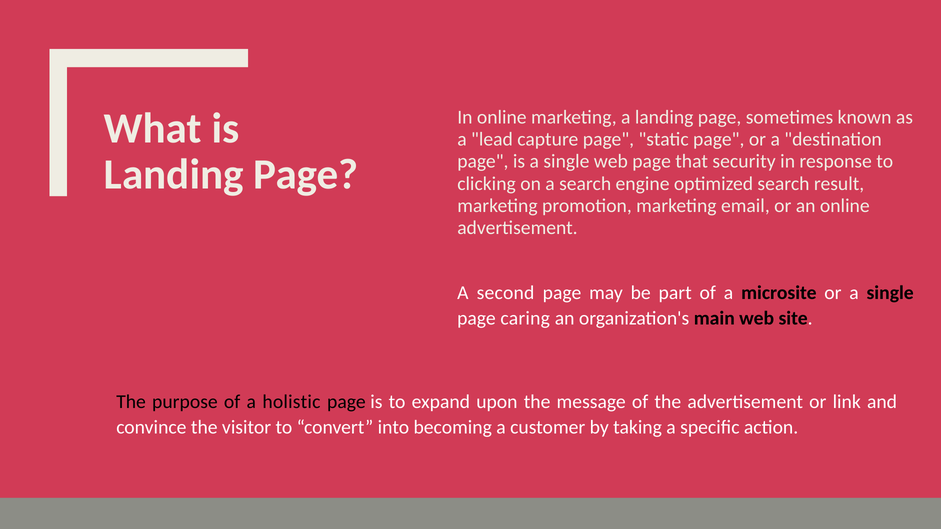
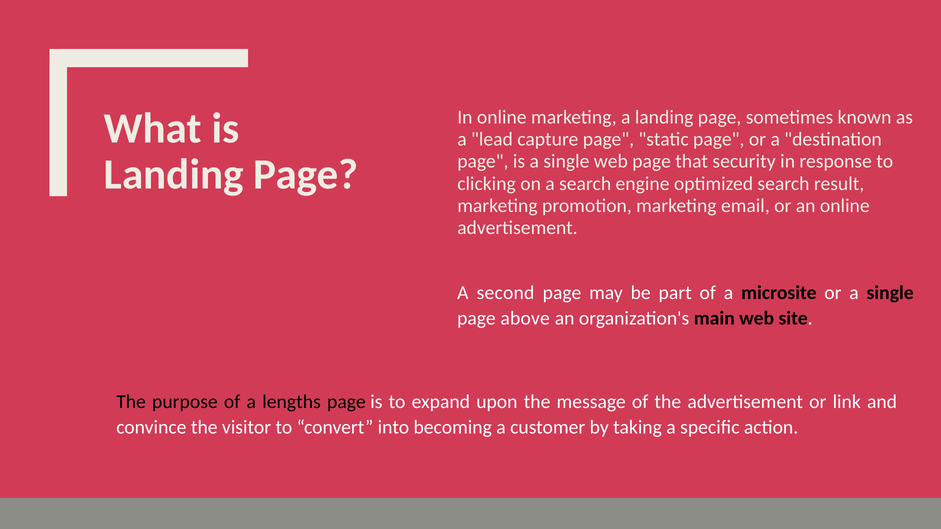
caring: caring -> above
holistic: holistic -> lengths
